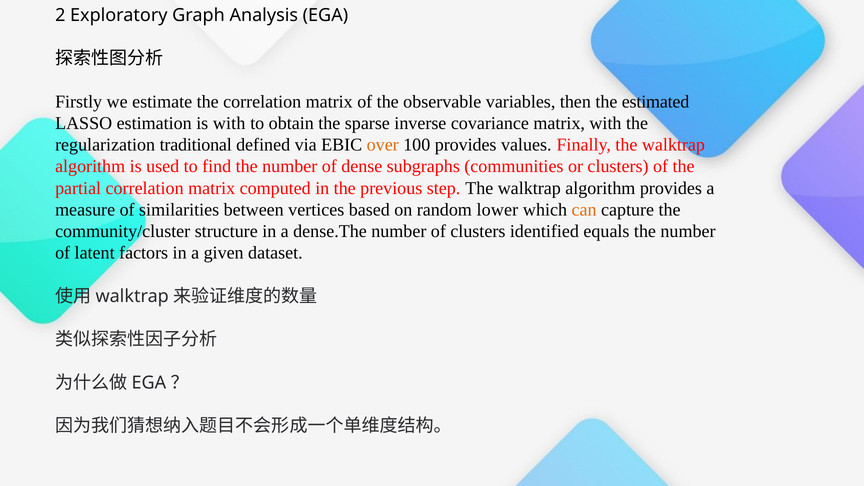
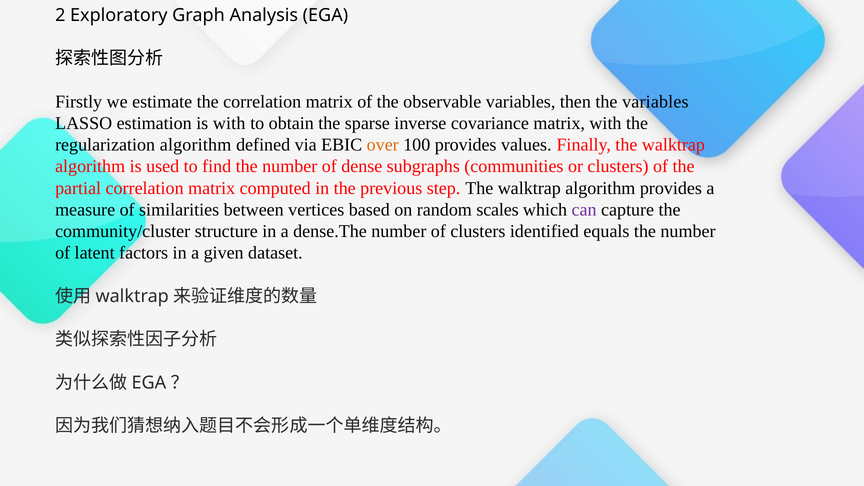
the estimated: estimated -> variables
regularization traditional: traditional -> algorithm
lower: lower -> scales
can colour: orange -> purple
